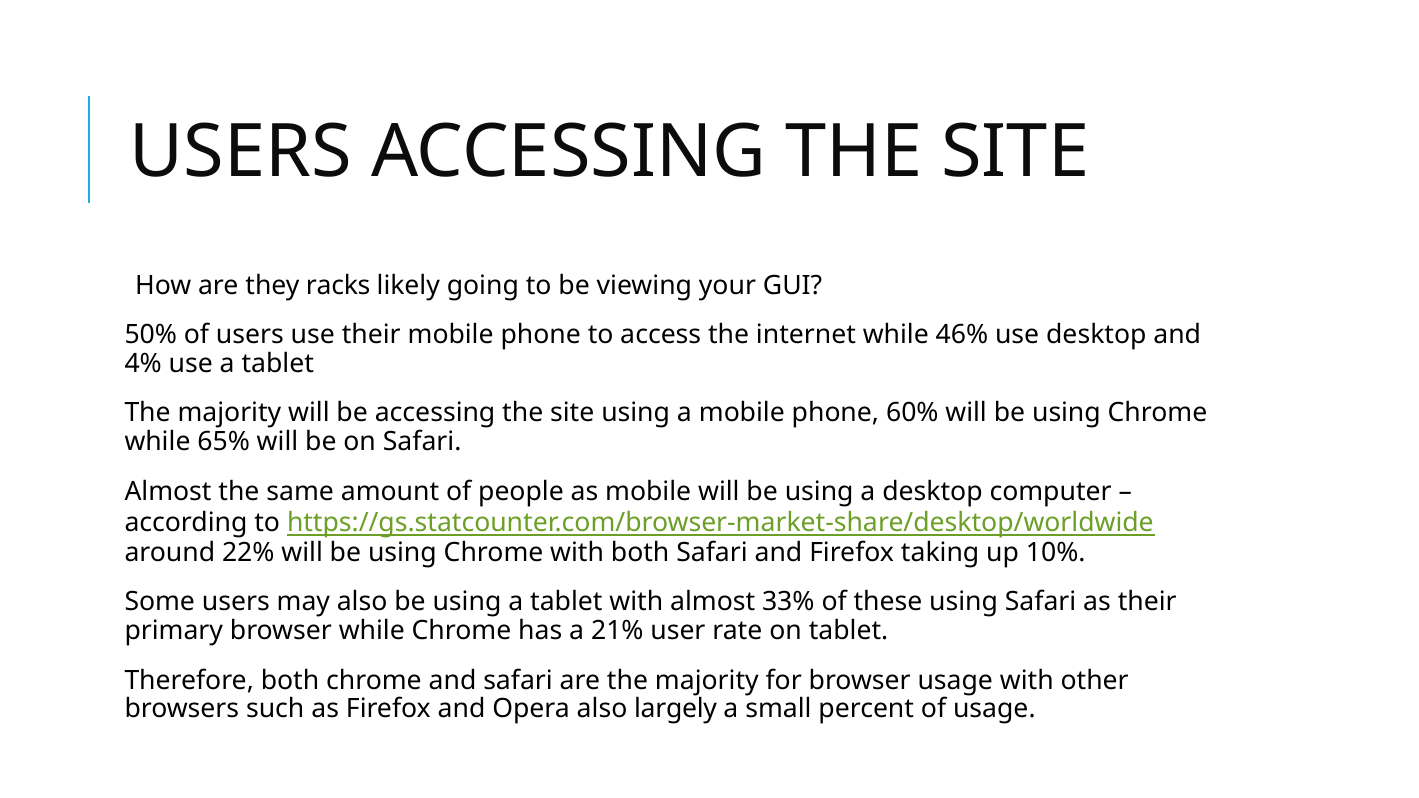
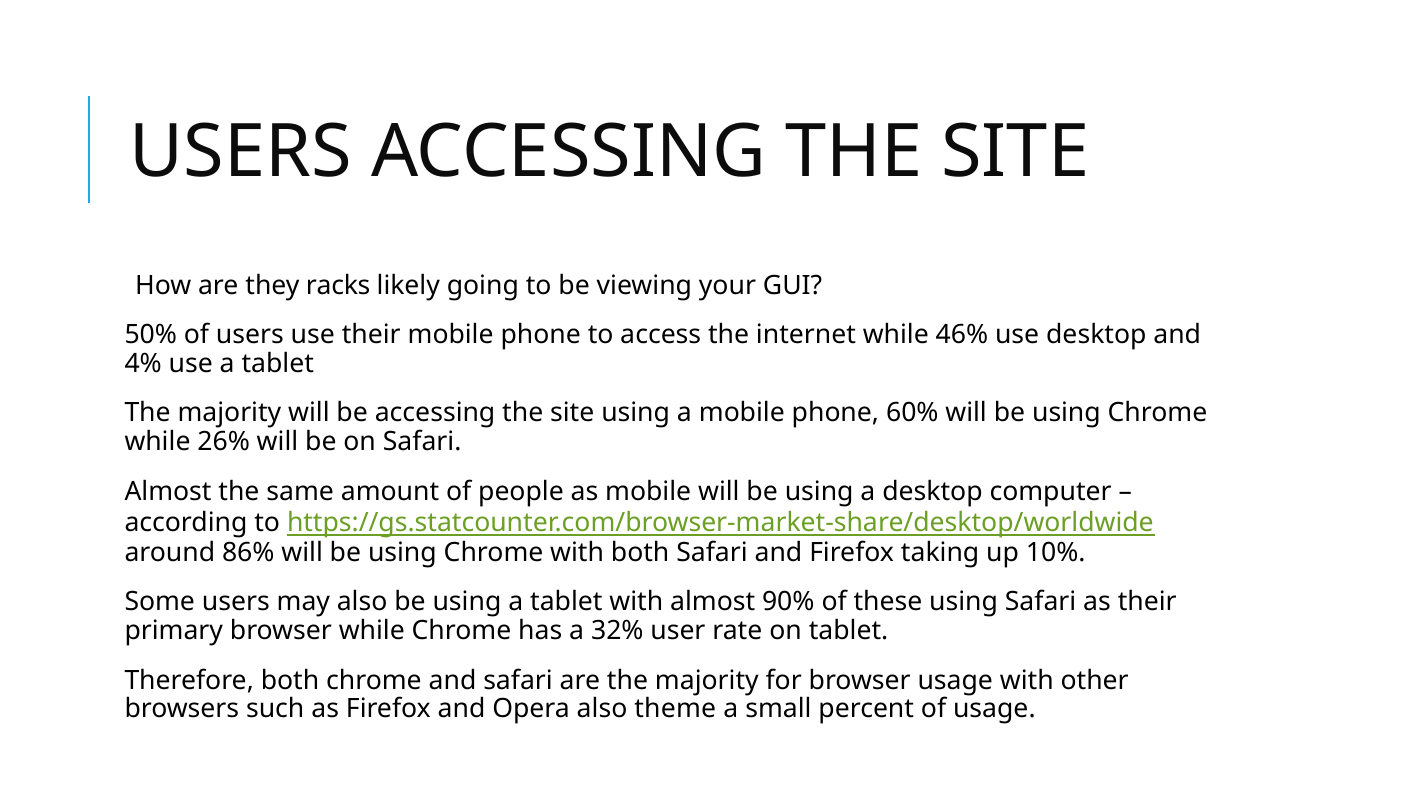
65%: 65% -> 26%
22%: 22% -> 86%
33%: 33% -> 90%
21%: 21% -> 32%
largely: largely -> theme
